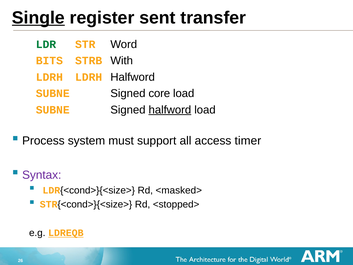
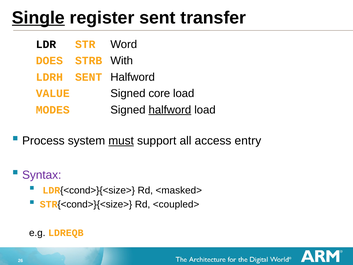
LDR colour: green -> black
BITS: BITS -> DOES
LDRH LDRH: LDRH -> SENT
SUBNE at (53, 93): SUBNE -> VALUE
SUBNE at (53, 110): SUBNE -> MODES
must underline: none -> present
timer: timer -> entry
<stopped>: <stopped> -> <coupled>
LDREQB underline: present -> none
